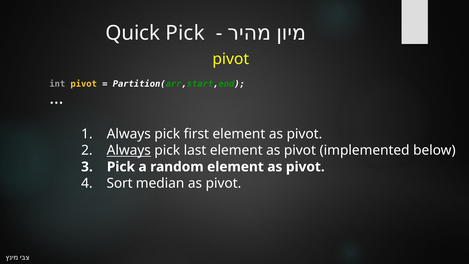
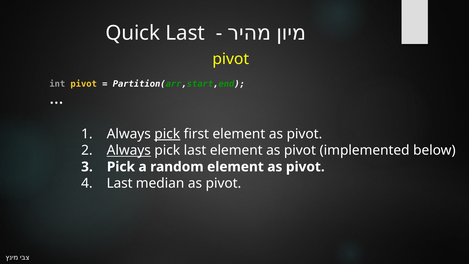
Quick Pick: Pick -> Last
pick at (167, 134) underline: none -> present
Sort at (120, 183): Sort -> Last
